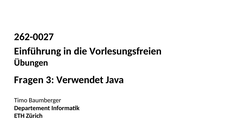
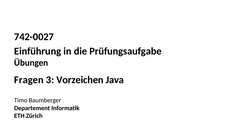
262-0027: 262-0027 -> 742-0027
Vorlesungsfreien: Vorlesungsfreien -> Prüfungsaufgabe
Verwendet: Verwendet -> Vorzeichen
